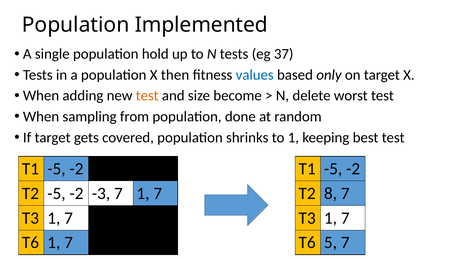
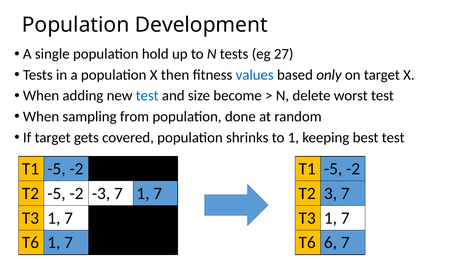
Implemented: Implemented -> Development
37: 37 -> 27
test at (147, 96) colour: orange -> blue
8: 8 -> 3
5: 5 -> 6
